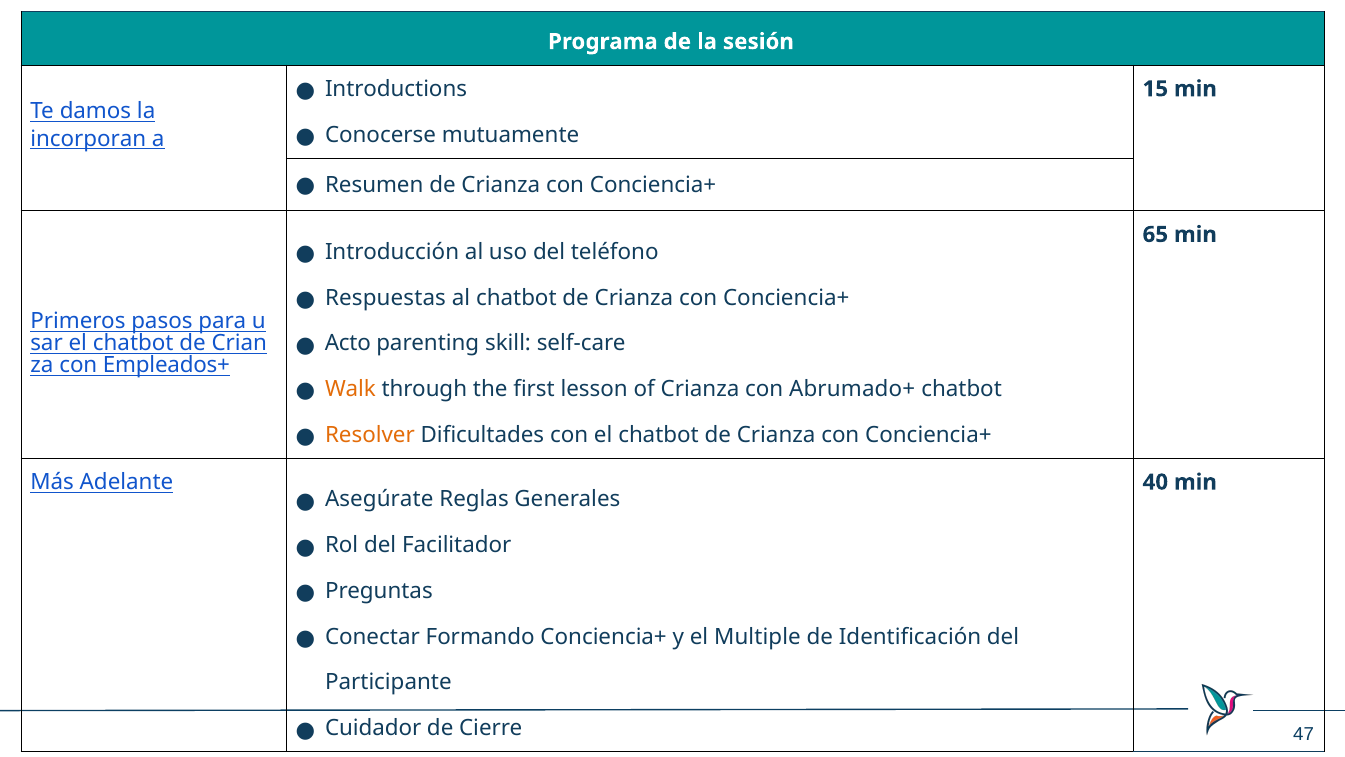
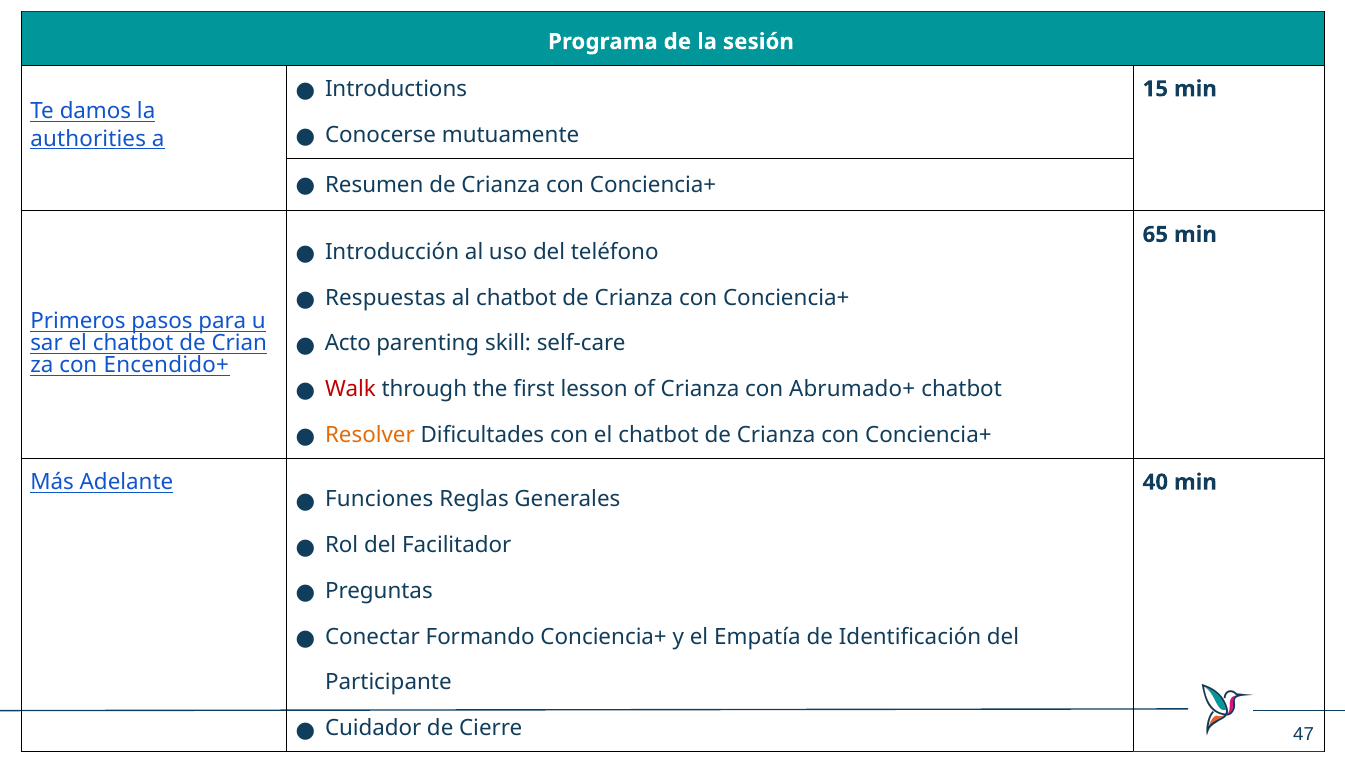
incorporan: incorporan -> authorities
Empleados+: Empleados+ -> Encendido+
Walk colour: orange -> red
Asegúrate: Asegúrate -> Funciones
Multiple: Multiple -> Empatía
